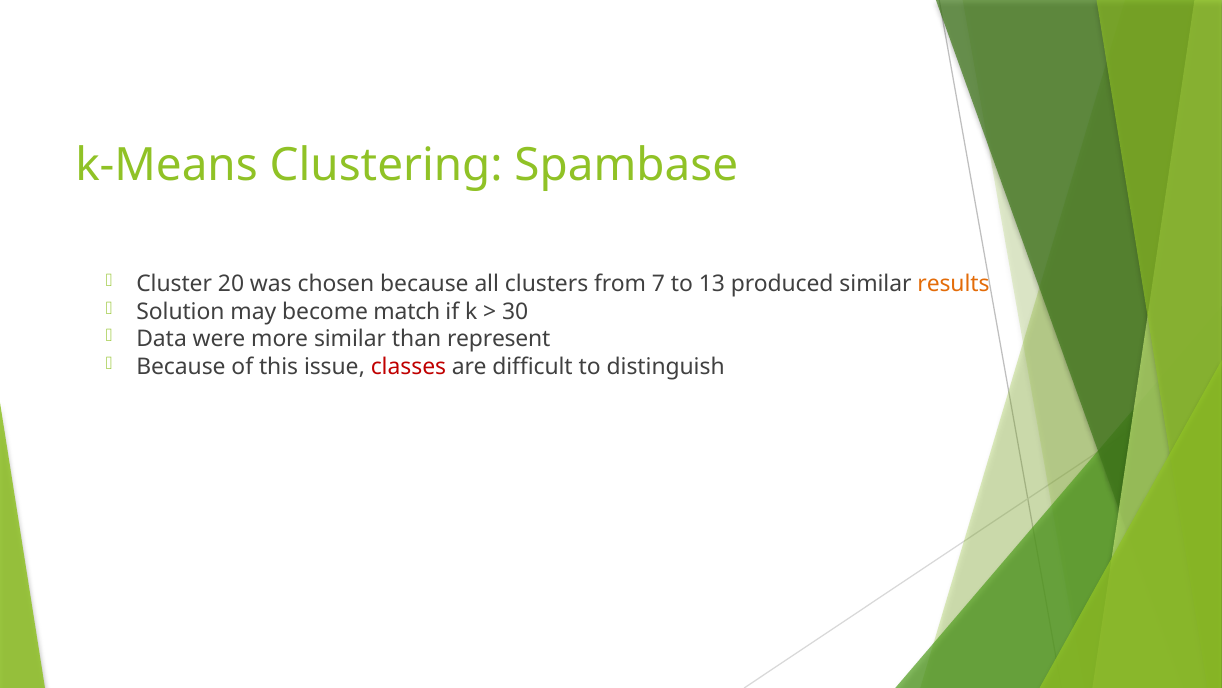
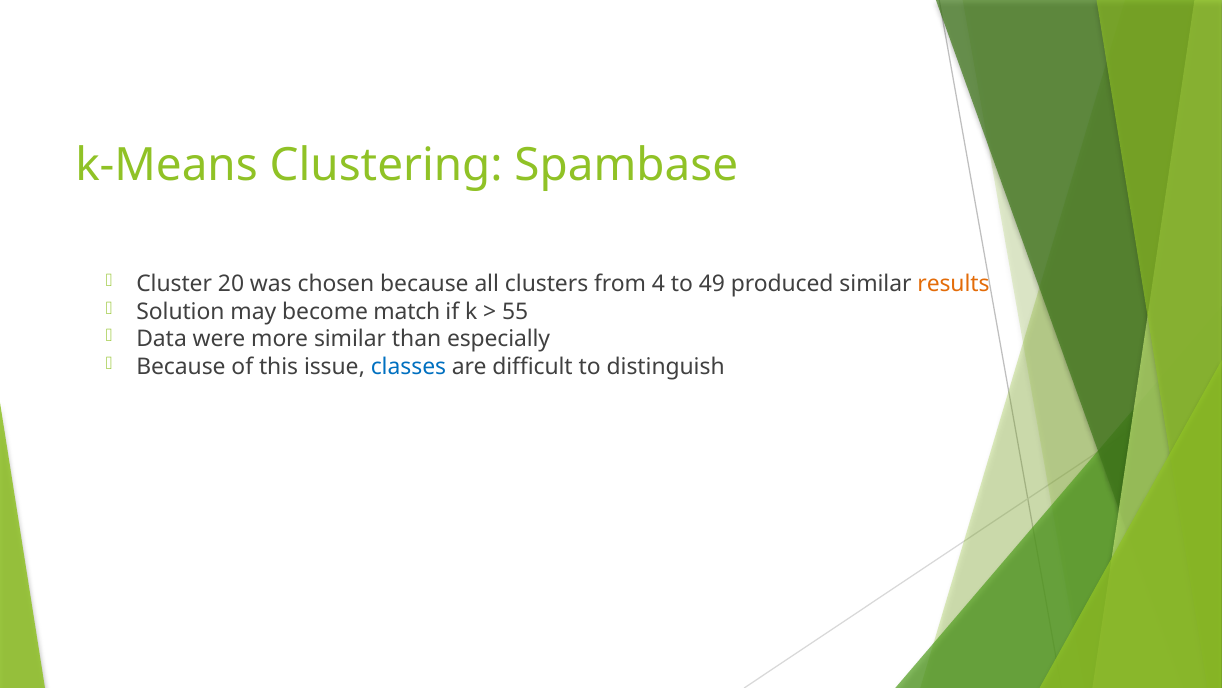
7: 7 -> 4
13: 13 -> 49
30: 30 -> 55
represent: represent -> especially
classes colour: red -> blue
